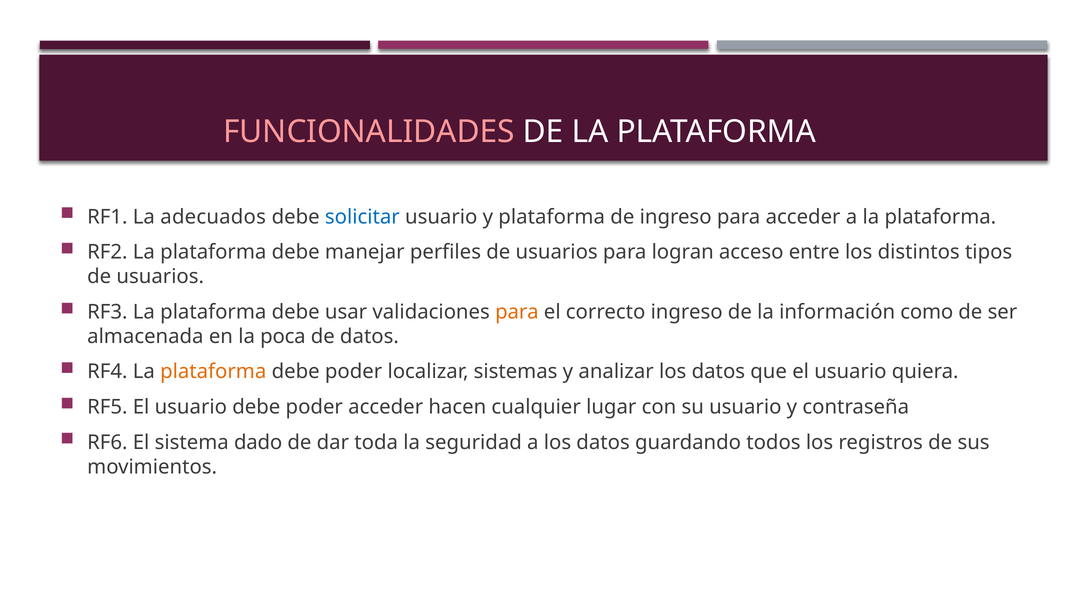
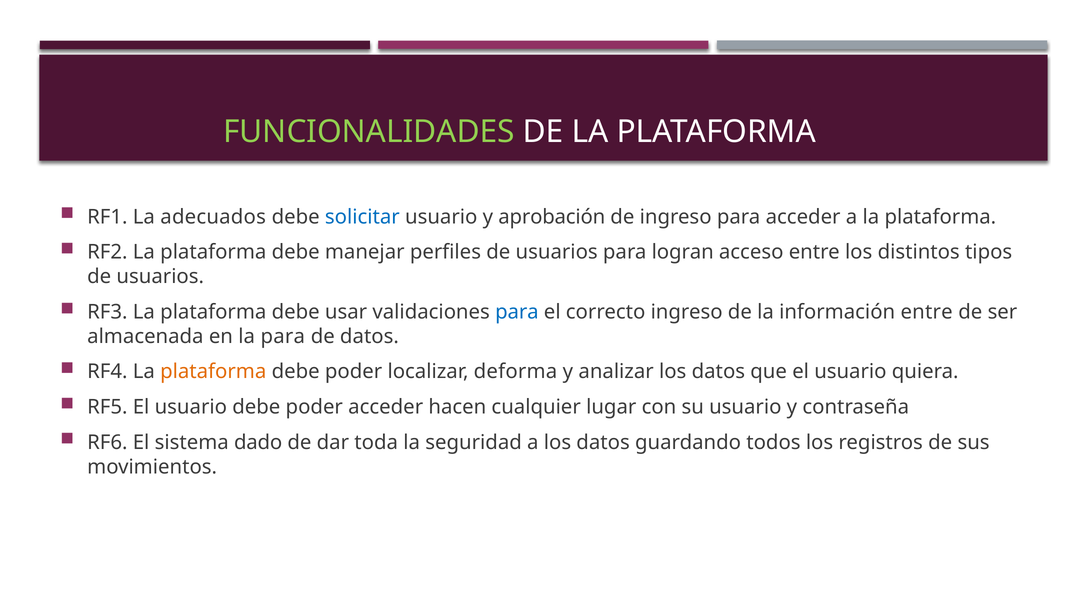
FUNCIONALIDADES colour: pink -> light green
y plataforma: plataforma -> aprobación
para at (517, 312) colour: orange -> blue
información como: como -> entre
la poca: poca -> para
sistemas: sistemas -> deforma
